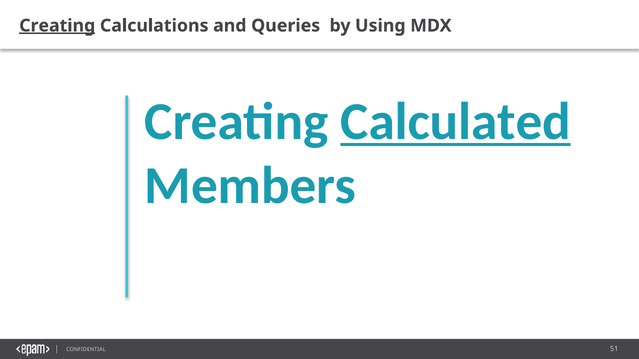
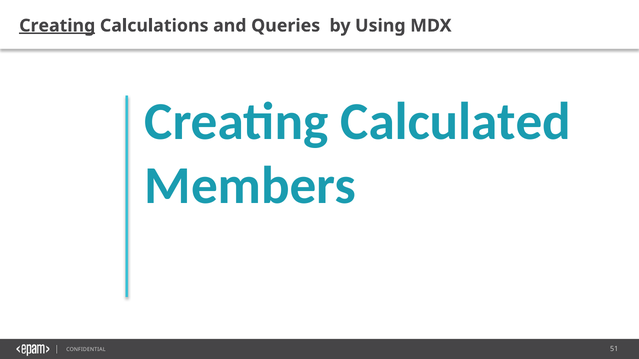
Calculated underline: present -> none
